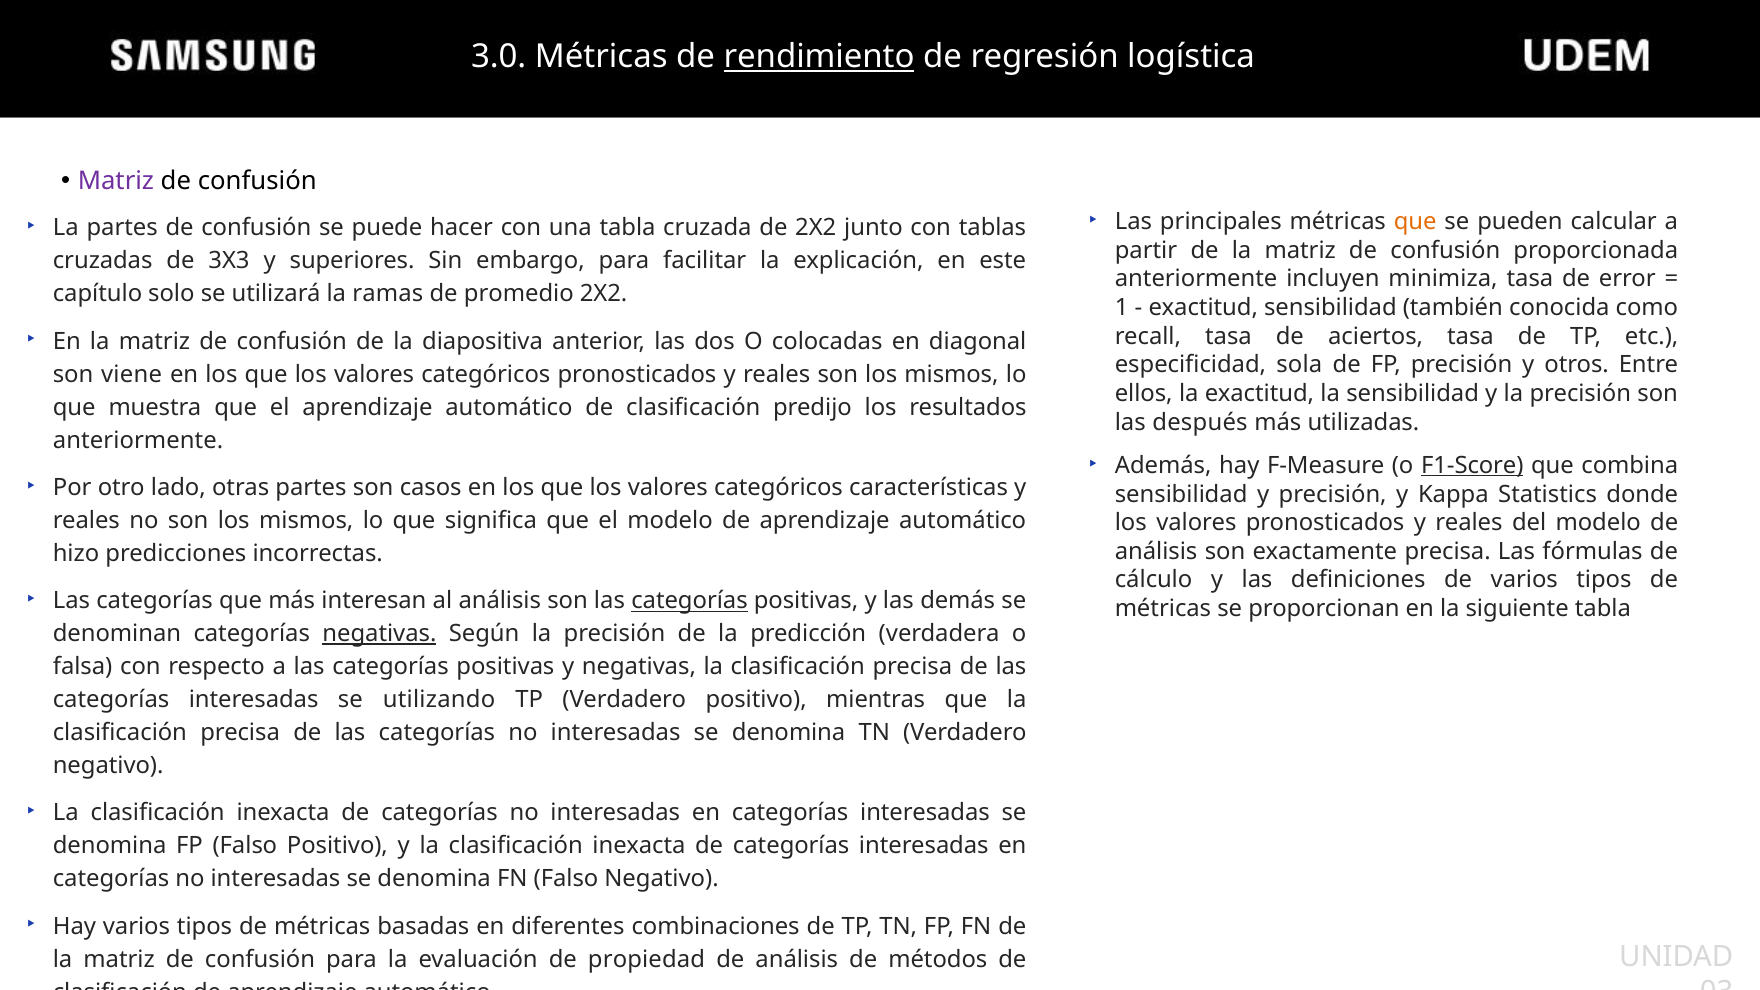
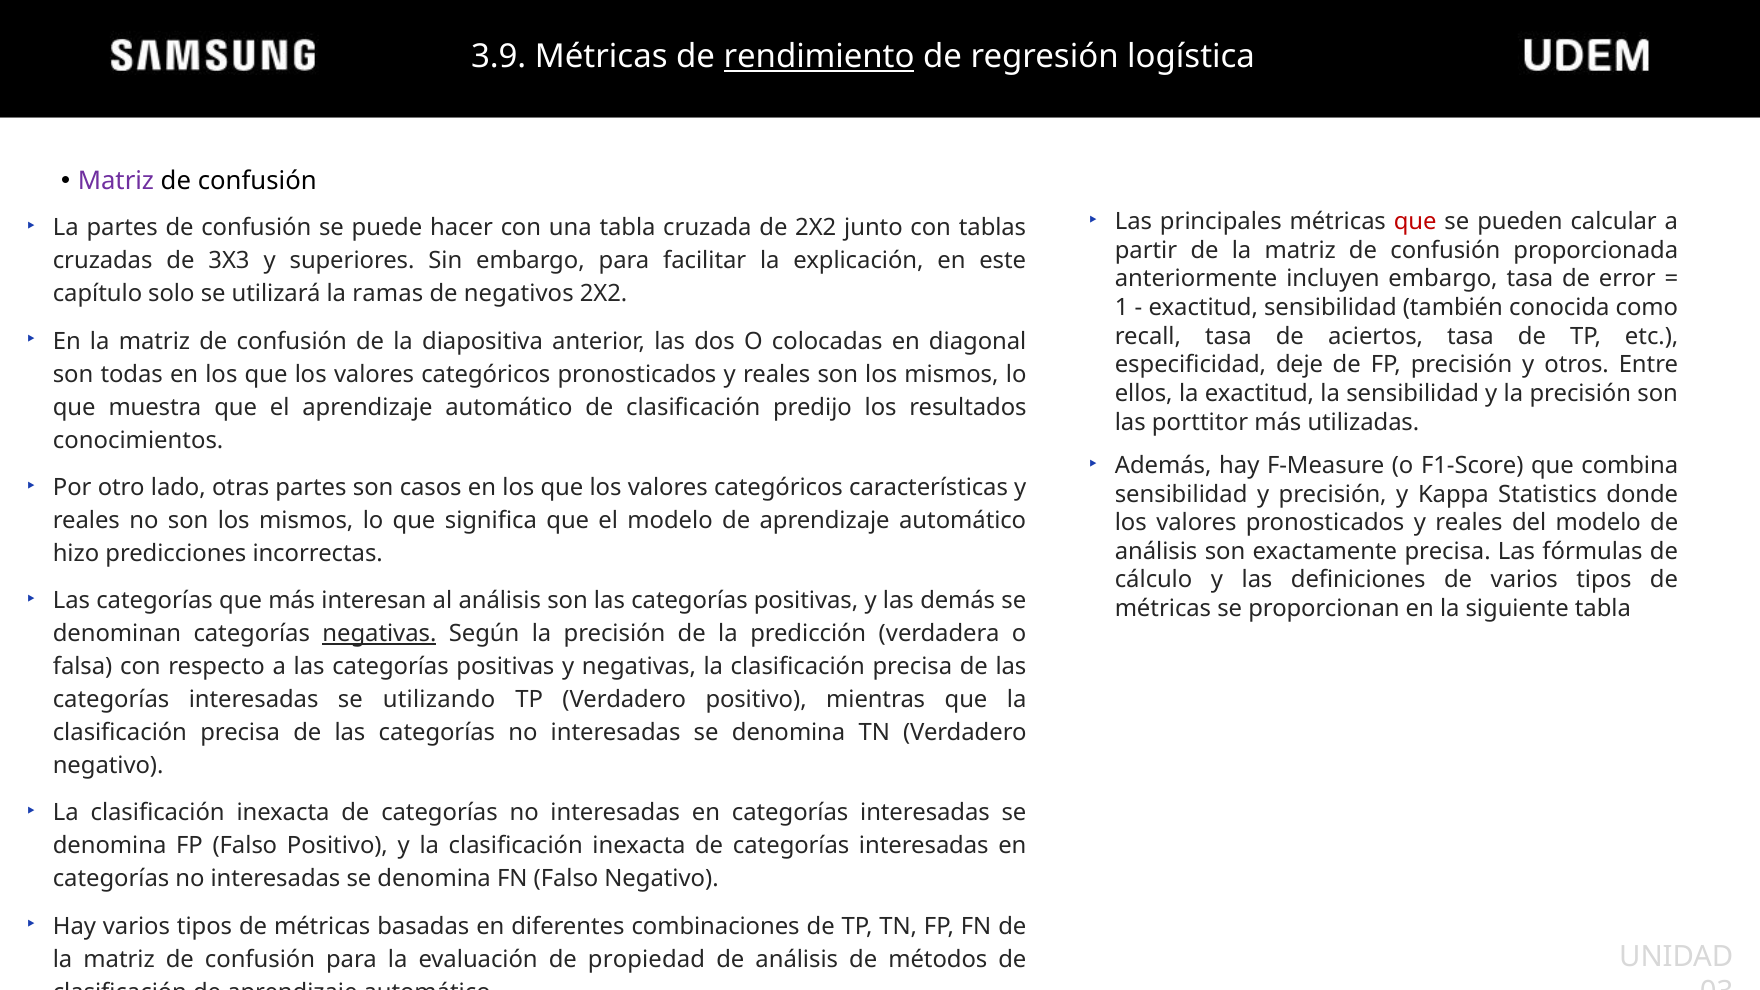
3.0: 3.0 -> 3.9
que at (1415, 222) colour: orange -> red
incluyen minimiza: minimiza -> embargo
promedio: promedio -> negativos
sola: sola -> deje
viene: viene -> todas
después: después -> porttitor
anteriormente at (138, 440): anteriormente -> conocimientos
F1-Score underline: present -> none
categorías at (689, 601) underline: present -> none
